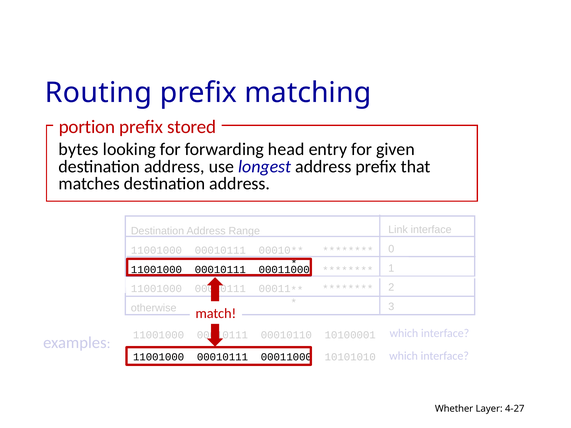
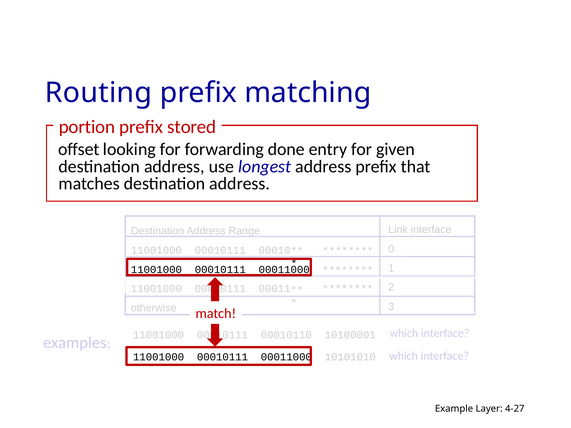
bytes: bytes -> offset
head: head -> done
Whether: Whether -> Example
